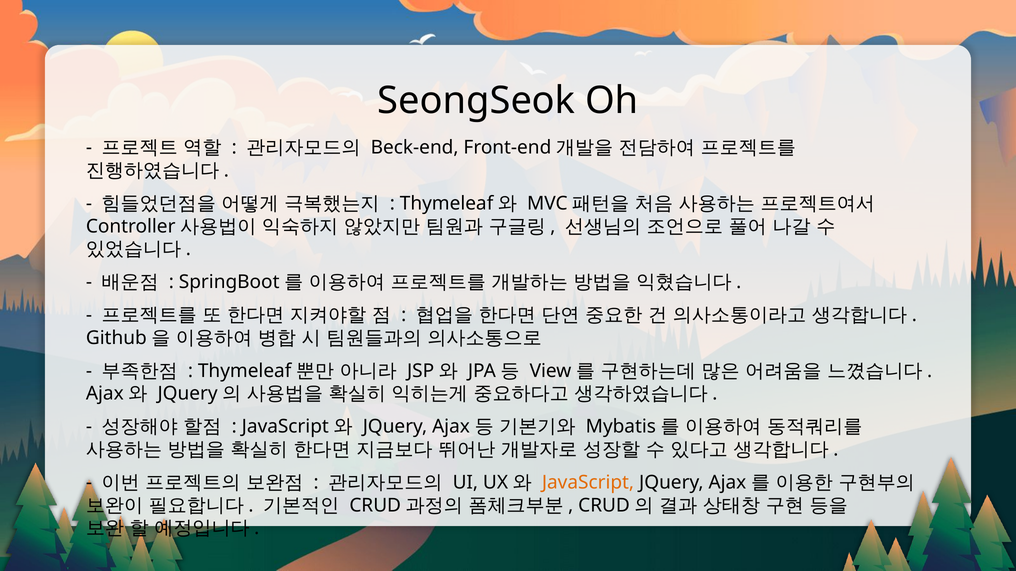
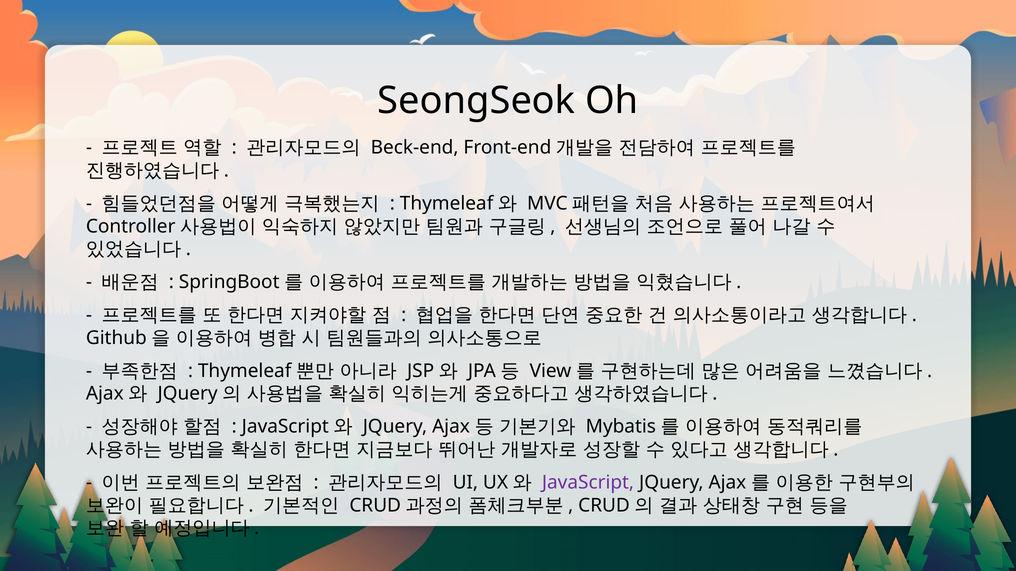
JavaScript colour: orange -> purple
